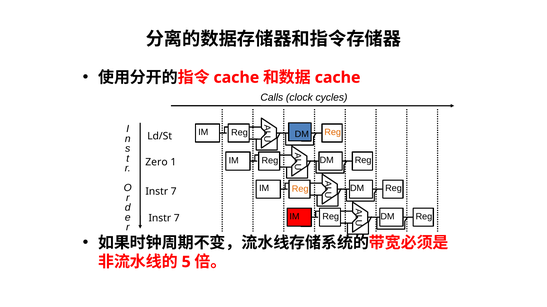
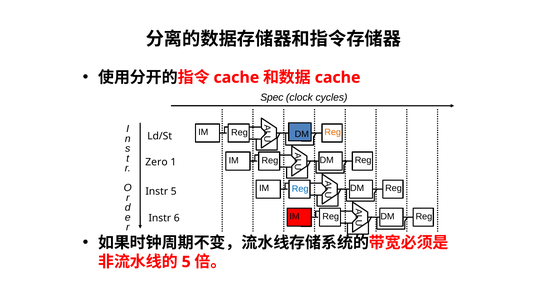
Calls: Calls -> Spec
Reg at (300, 189) colour: orange -> blue
7 at (174, 192): 7 -> 5
7 at (177, 219): 7 -> 6
